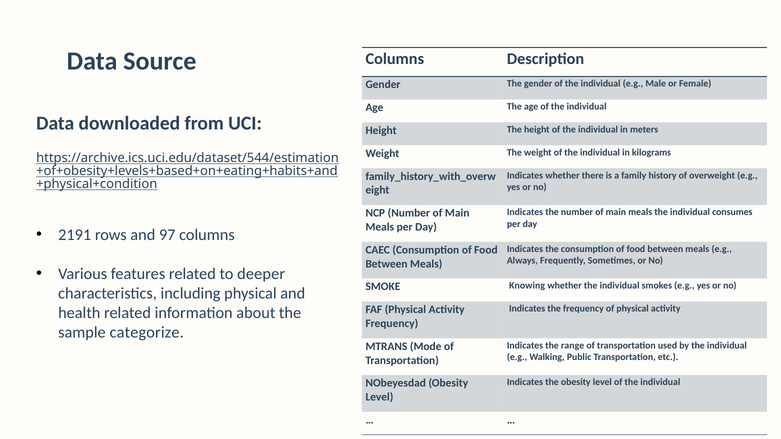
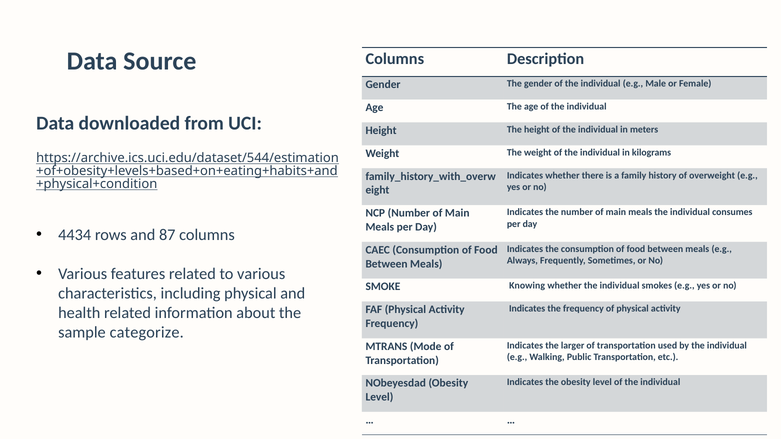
2191: 2191 -> 4434
97: 97 -> 87
to deeper: deeper -> various
range: range -> larger
